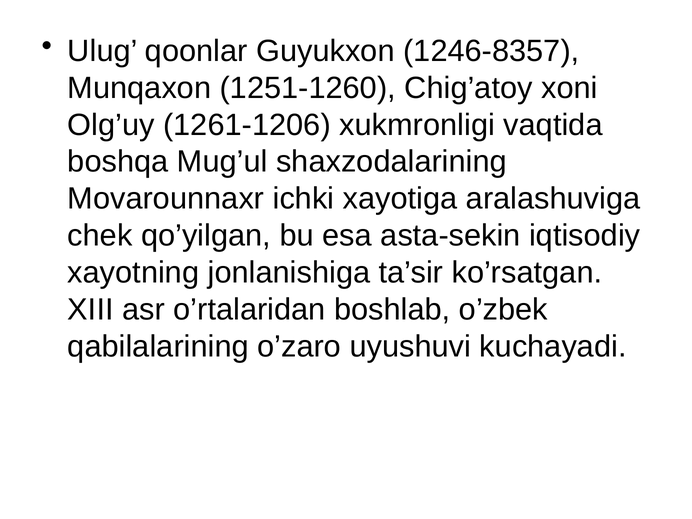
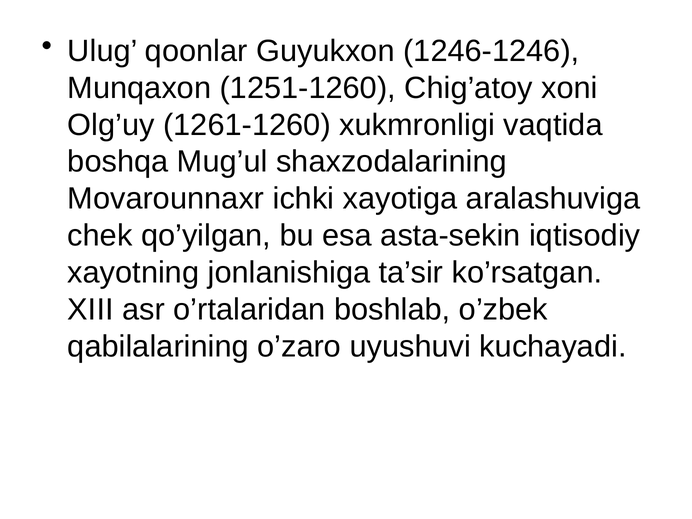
1246-8357: 1246-8357 -> 1246-1246
1261-1206: 1261-1206 -> 1261-1260
